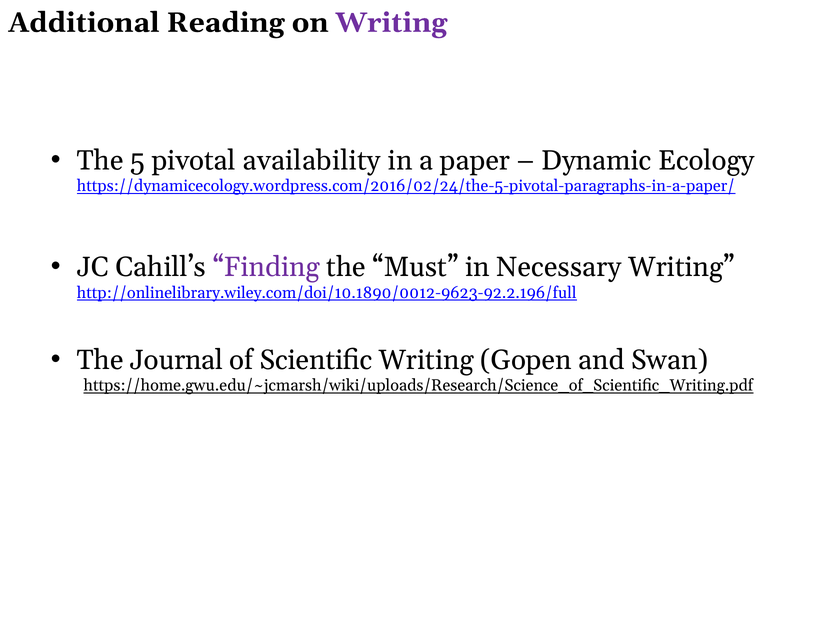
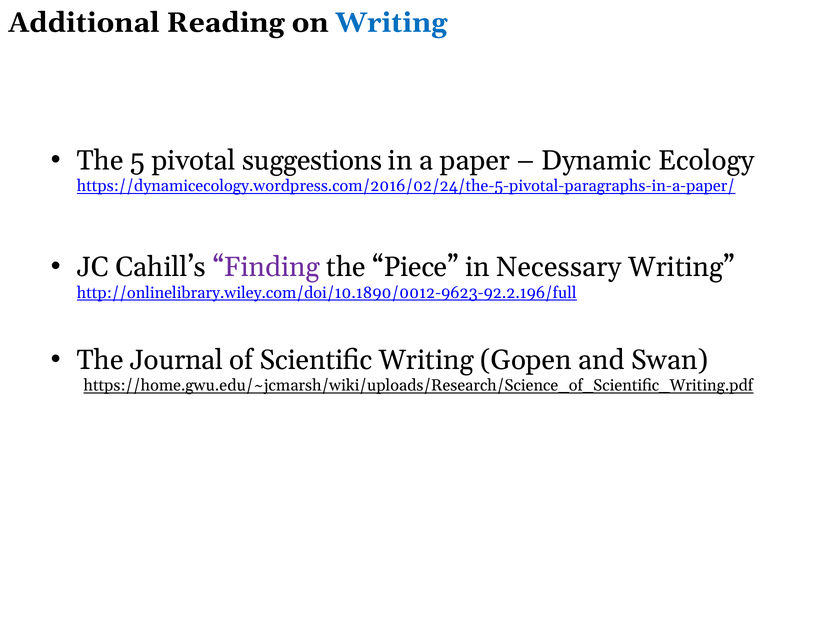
Writing at (391, 23) colour: purple -> blue
availability: availability -> suggestions
Must: Must -> Piece
